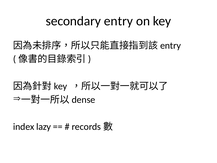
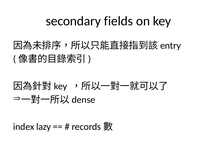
entry: entry -> fields
